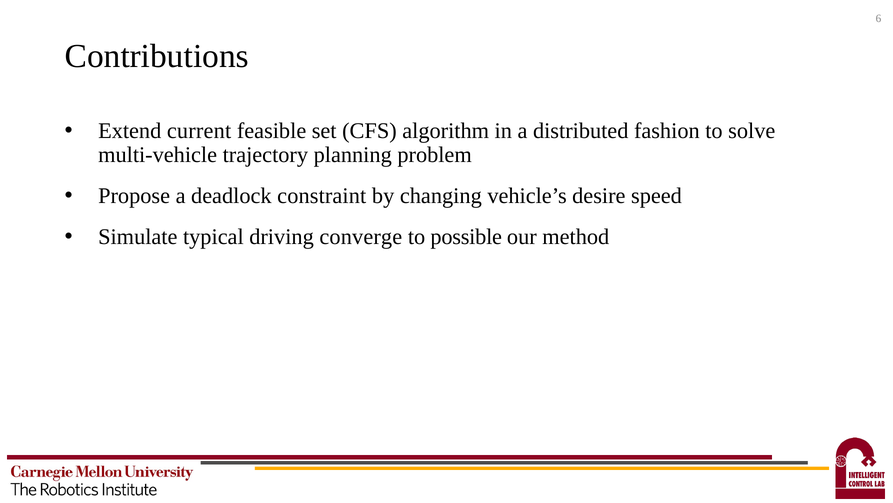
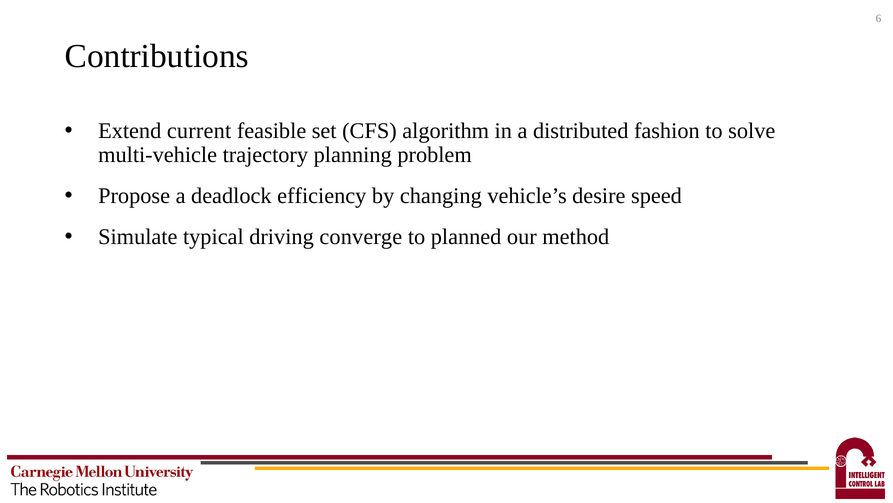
constraint: constraint -> efficiency
possible: possible -> planned
